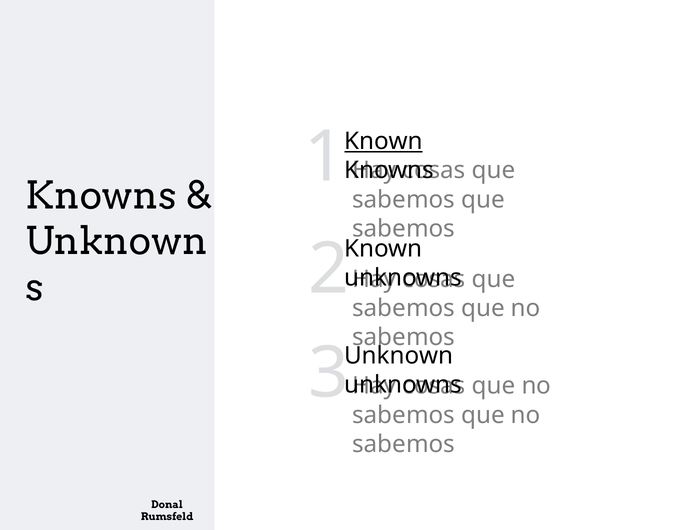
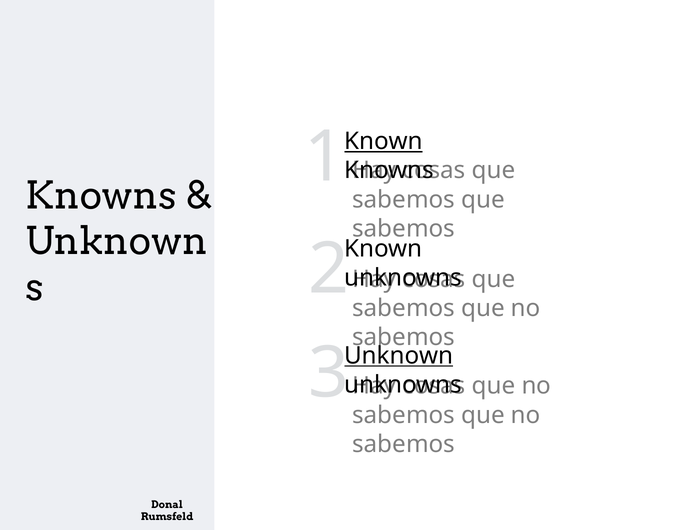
Unknown at (399, 356) underline: none -> present
